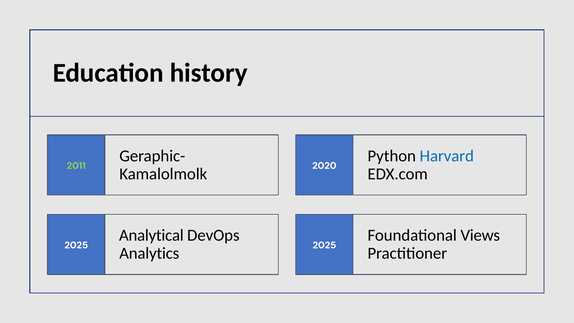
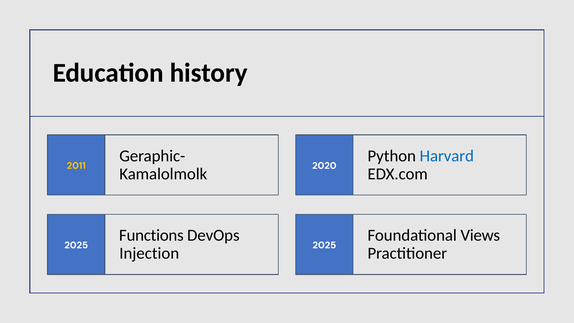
2011 colour: light green -> yellow
Analytical: Analytical -> Functions
Analytics: Analytics -> Injection
